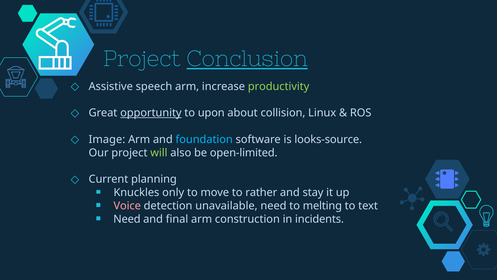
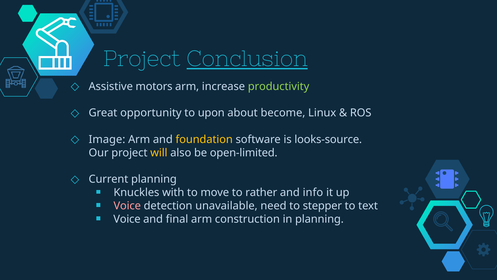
speech: speech -> motors
opportunity underline: present -> none
collision: collision -> become
foundation colour: light blue -> yellow
will colour: light green -> yellow
only: only -> with
stay: stay -> info
melting: melting -> stepper
Need at (127, 219): Need -> Voice
in incidents: incidents -> planning
